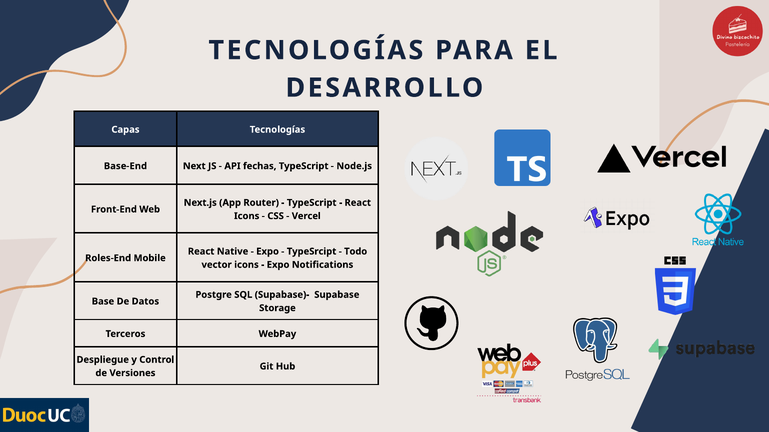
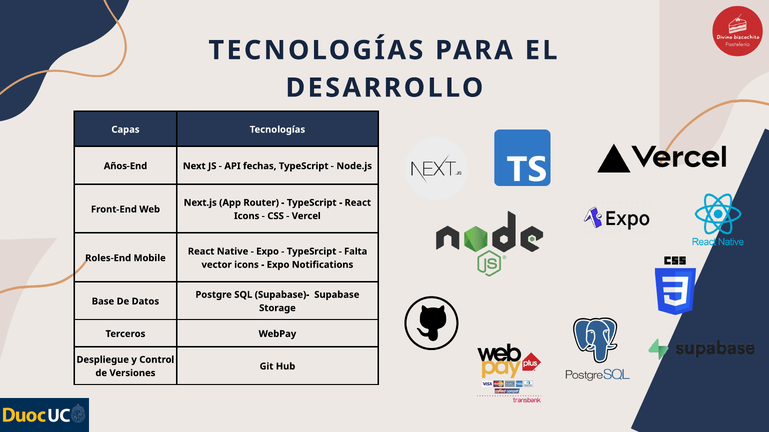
Base-End: Base-End -> Años-End
Todo: Todo -> Falta
